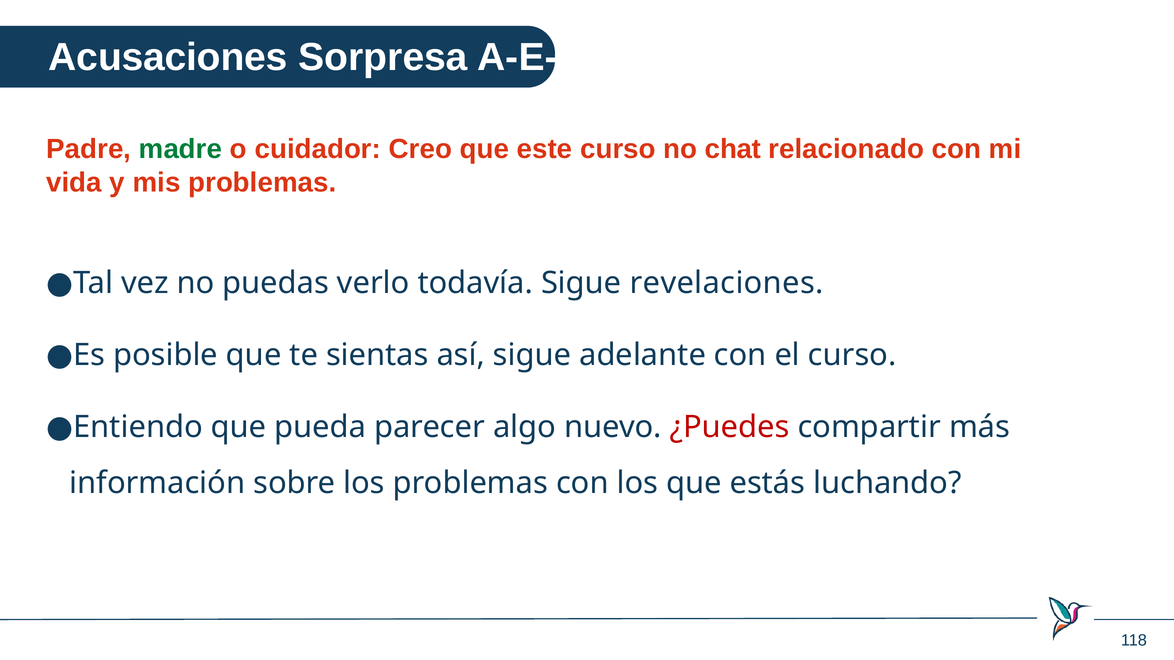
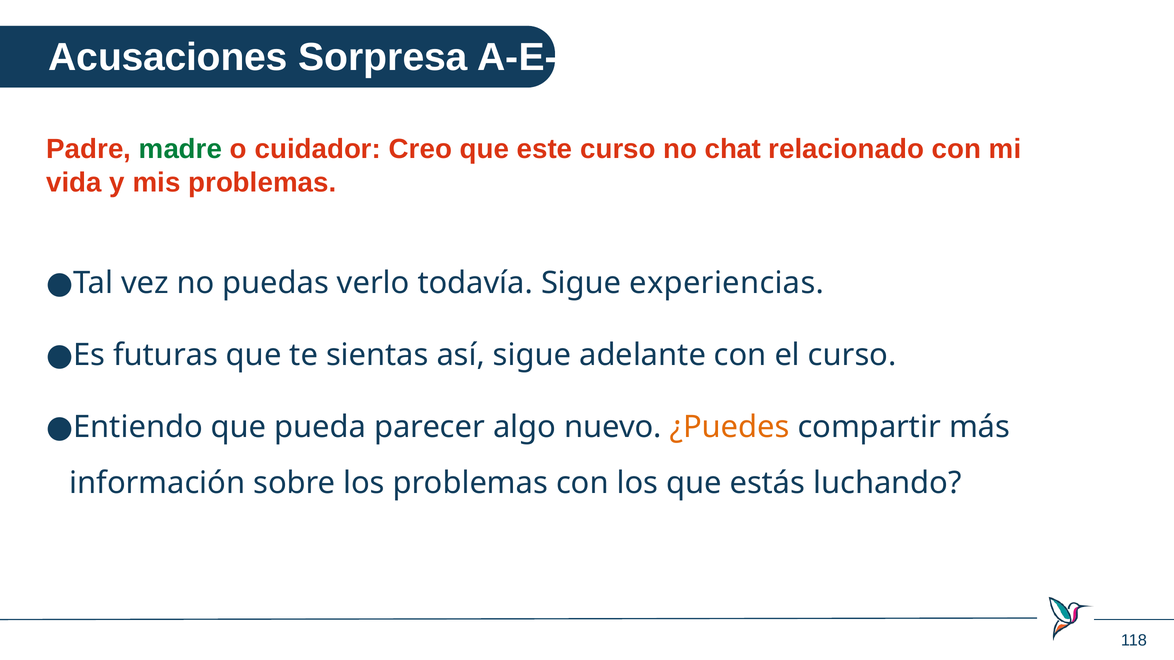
revelaciones: revelaciones -> experiencias
posible: posible -> futuras
¿Puedes colour: red -> orange
